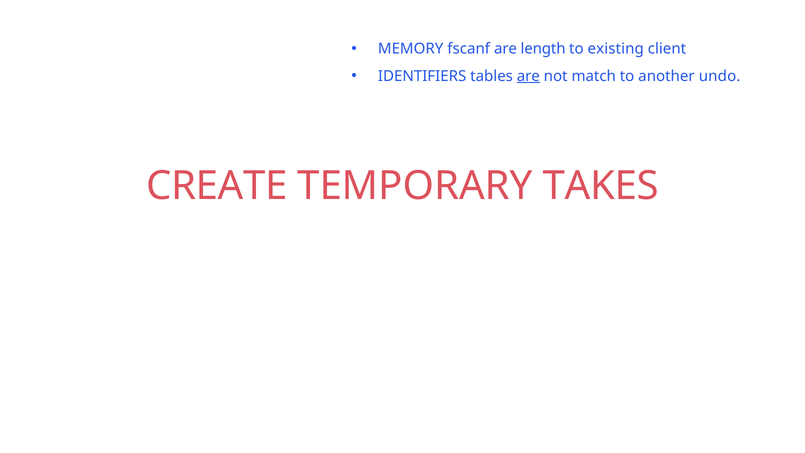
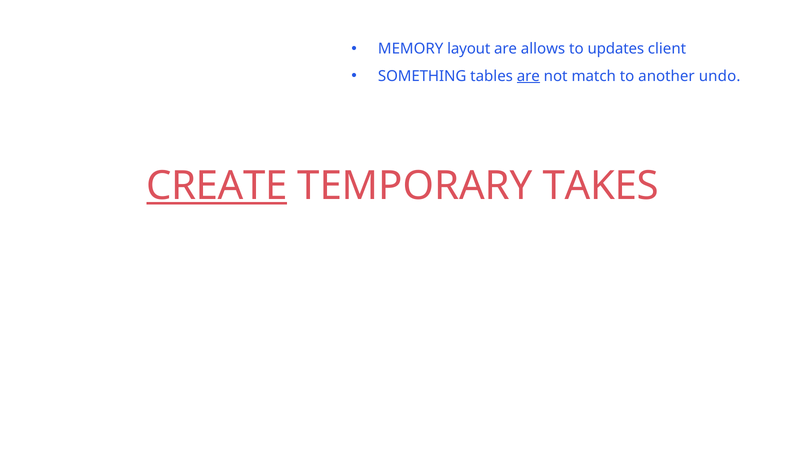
fscanf: fscanf -> layout
length: length -> allows
existing: existing -> updates
IDENTIFIERS: IDENTIFIERS -> SOMETHING
CREATE underline: none -> present
